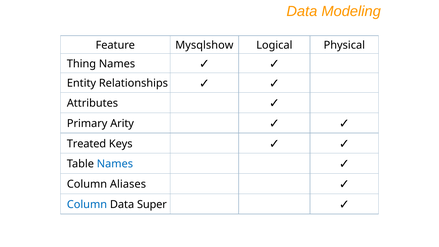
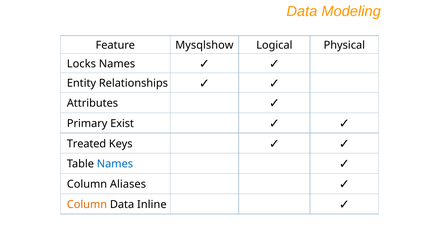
Thing: Thing -> Locks
Arity: Arity -> Exist
Column at (87, 204) colour: blue -> orange
Super: Super -> Inline
